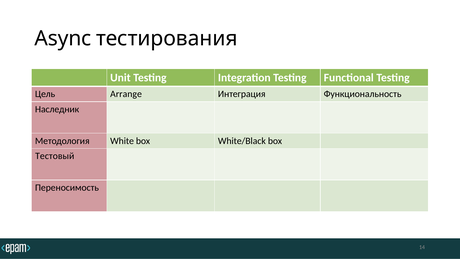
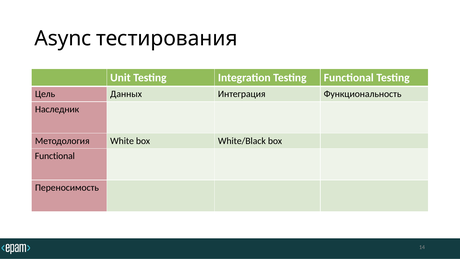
Arrange: Arrange -> Данных
Тестовый at (55, 156): Тестовый -> Functional
